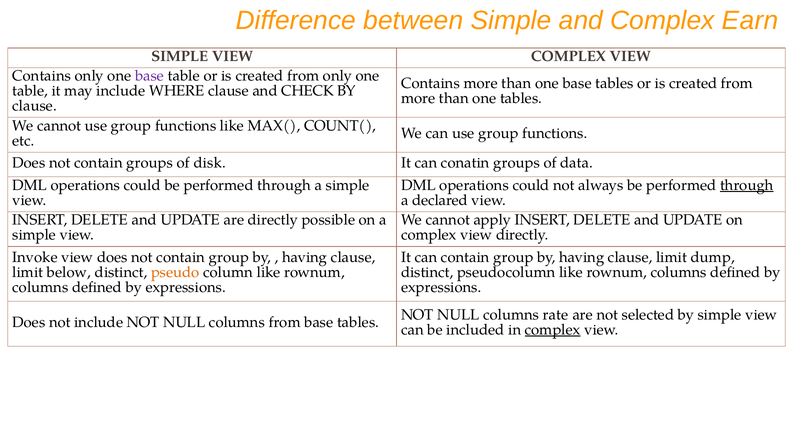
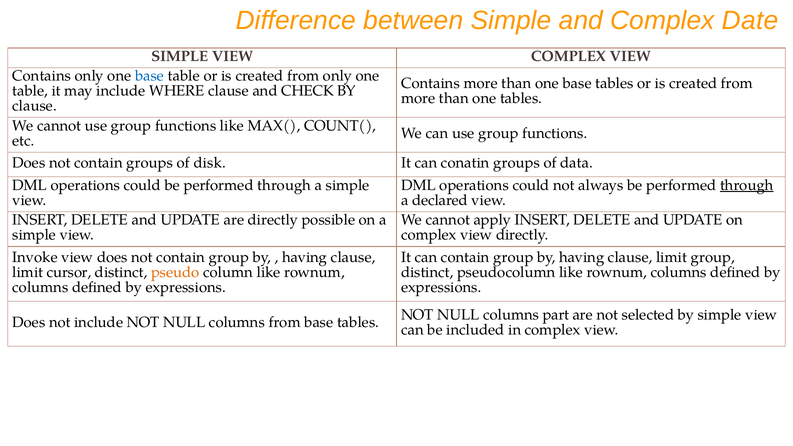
Earn: Earn -> Date
base at (150, 76) colour: purple -> blue
limit dump: dump -> group
below: below -> cursor
rate: rate -> part
complex at (553, 330) underline: present -> none
